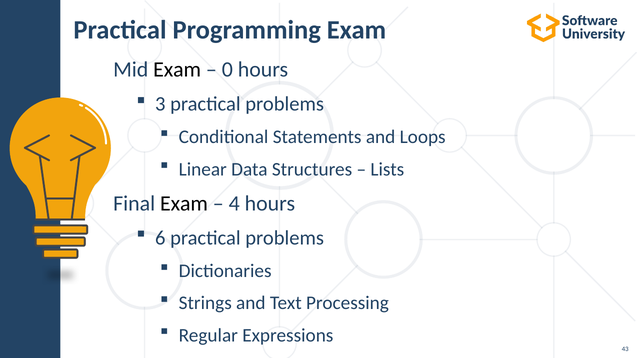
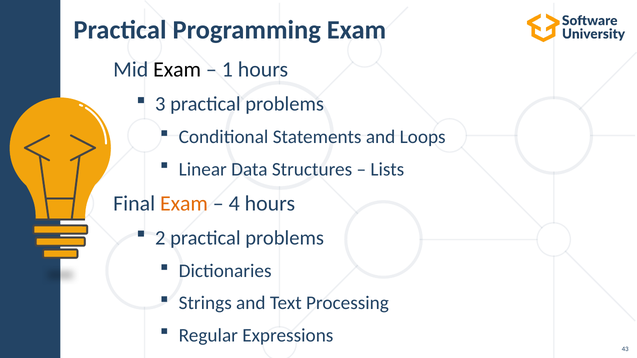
0: 0 -> 1
Exam at (184, 204) colour: black -> orange
6: 6 -> 2
